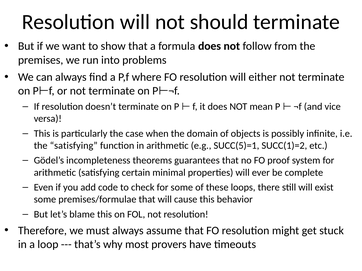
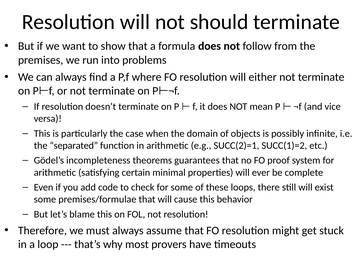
the satisfying: satisfying -> separated
SUCC(5)=1: SUCC(5)=1 -> SUCC(2)=1
